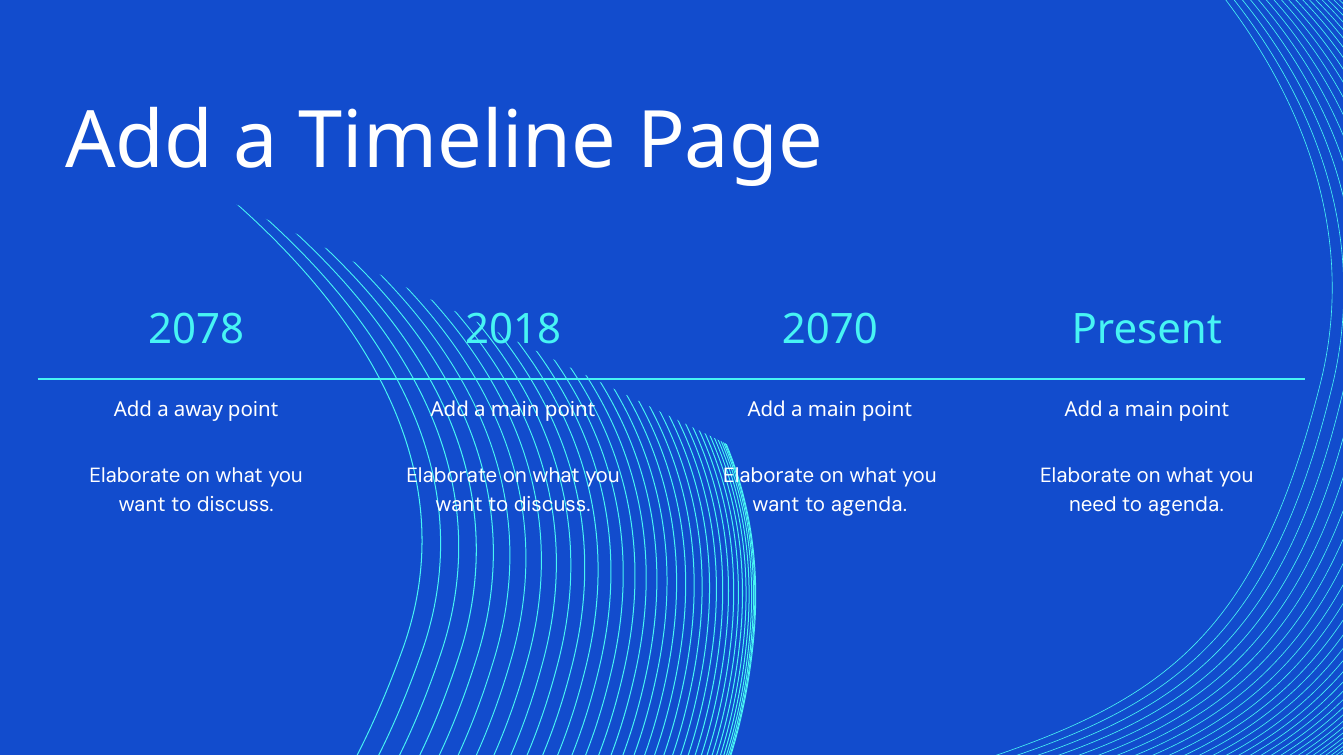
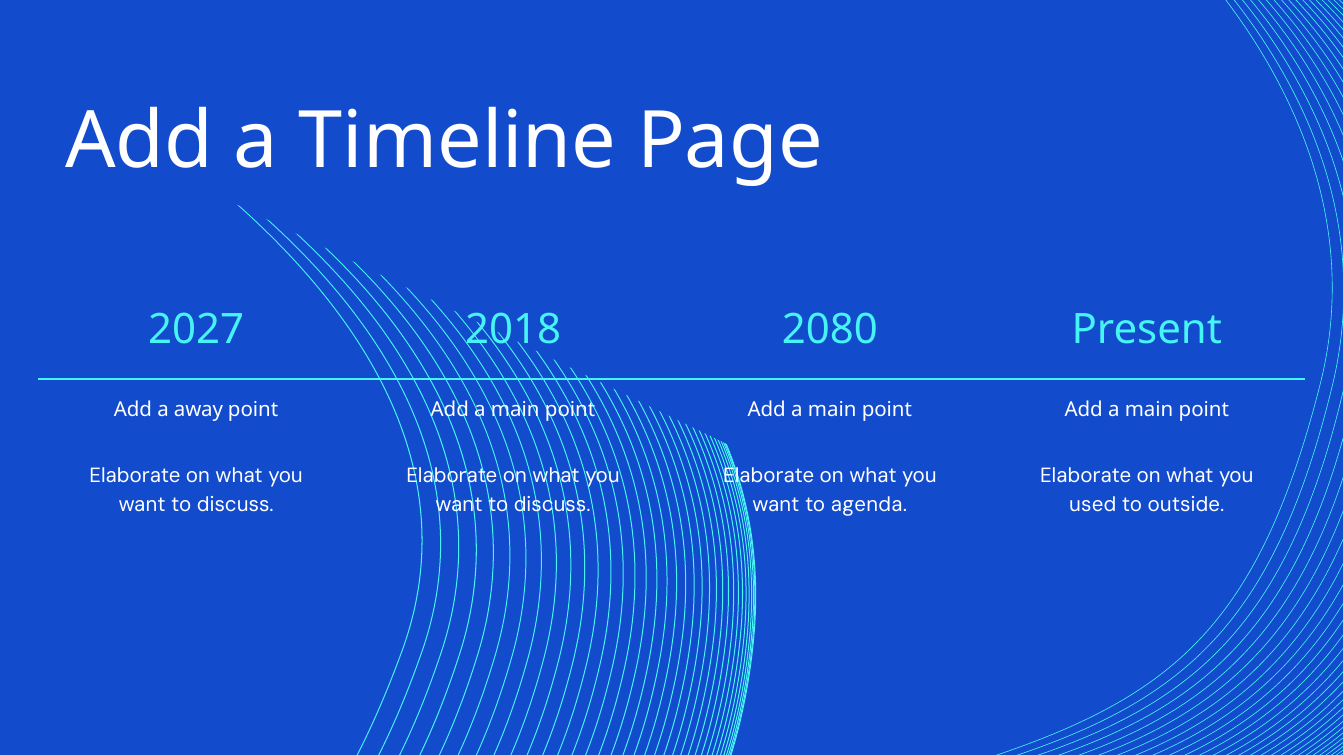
2078: 2078 -> 2027
2070: 2070 -> 2080
need: need -> used
agenda at (1186, 505): agenda -> outside
